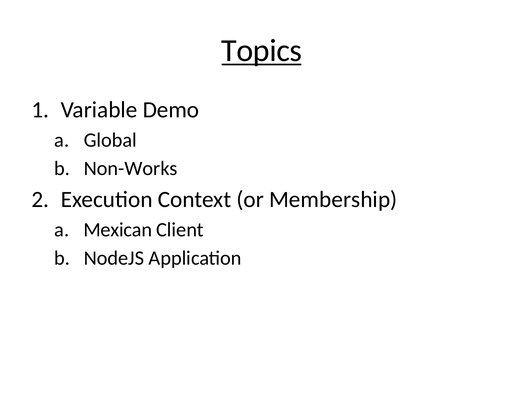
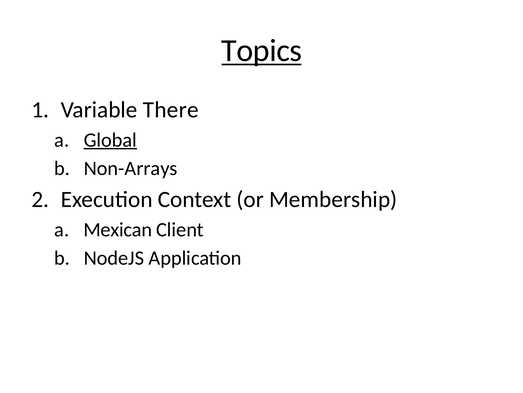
Demo: Demo -> There
Global underline: none -> present
Non-Works: Non-Works -> Non-Arrays
